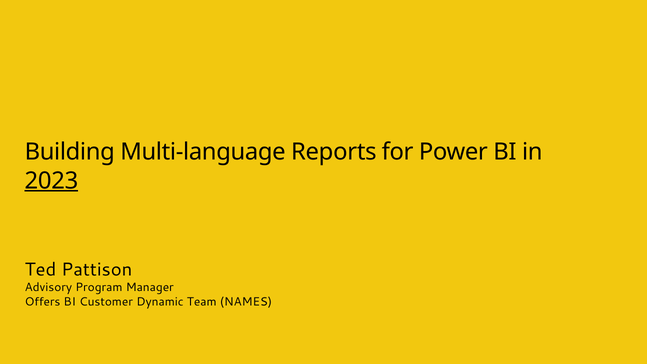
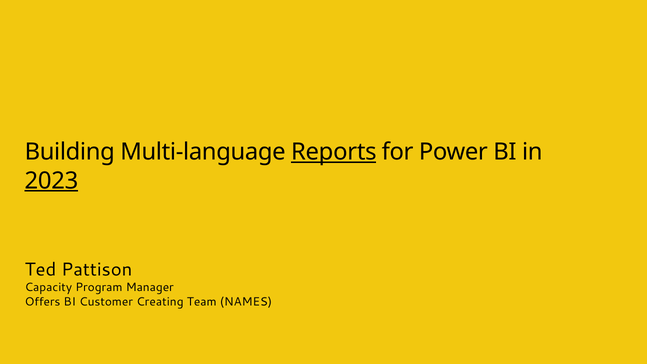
Reports underline: none -> present
Advisory: Advisory -> Capacity
Dynamic: Dynamic -> Creating
